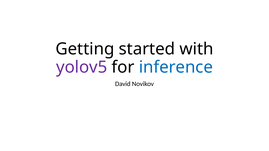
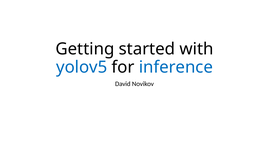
yolov5 colour: purple -> blue
